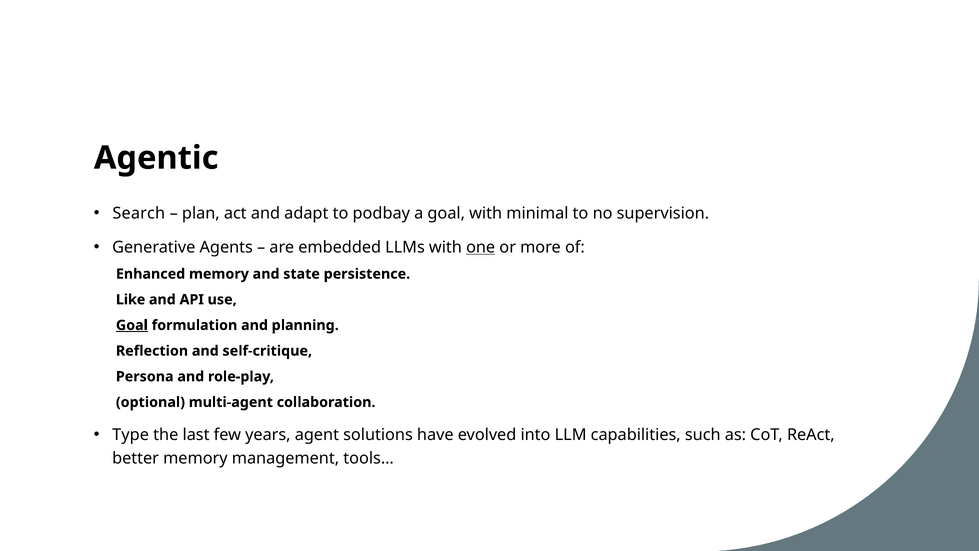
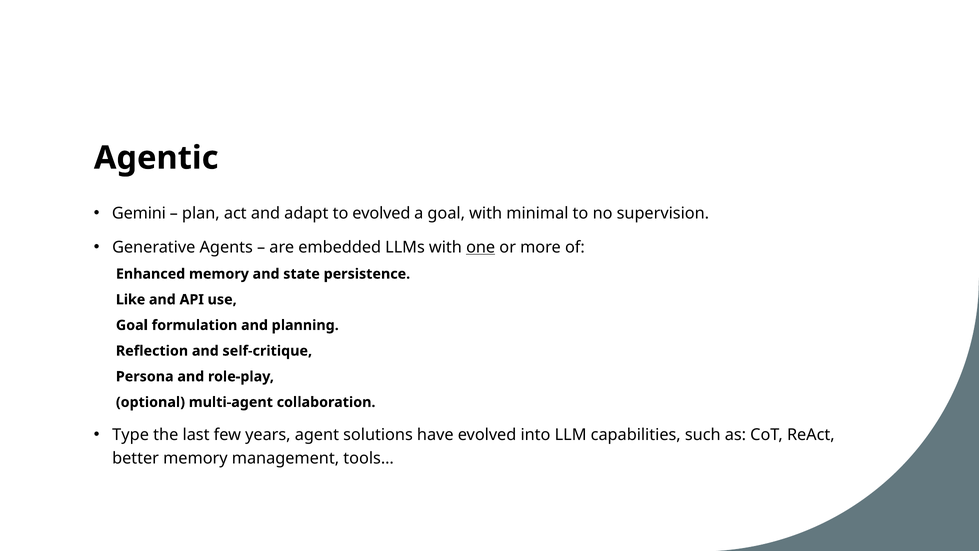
Search: Search -> Gemini
to podbay: podbay -> evolved
Goal at (132, 325) underline: present -> none
